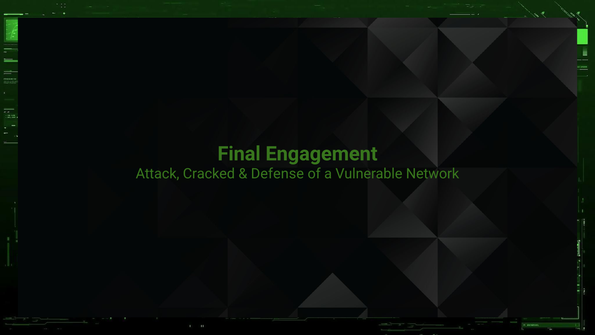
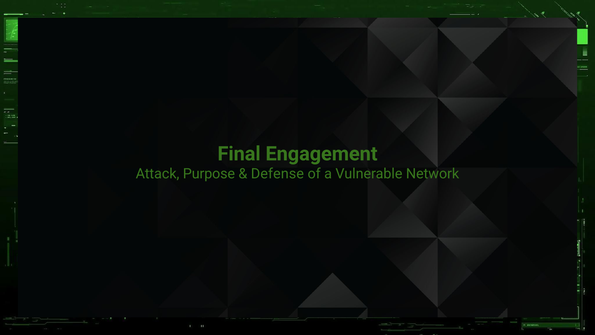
Cracked: Cracked -> Purpose
